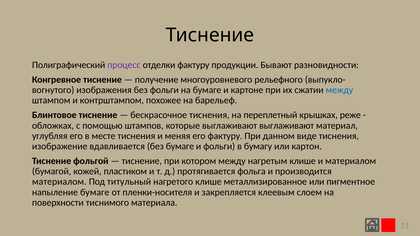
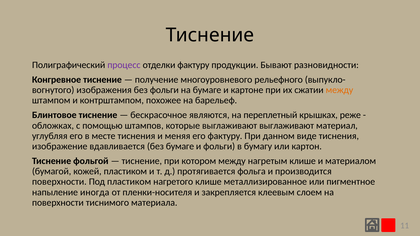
между at (339, 90) colour: blue -> orange
бескрасочное тиснения: тиснения -> являются
материалом at (59, 182): материалом -> поверхности
Под титульный: титульный -> пластиком
напыление бумаге: бумаге -> иногда
